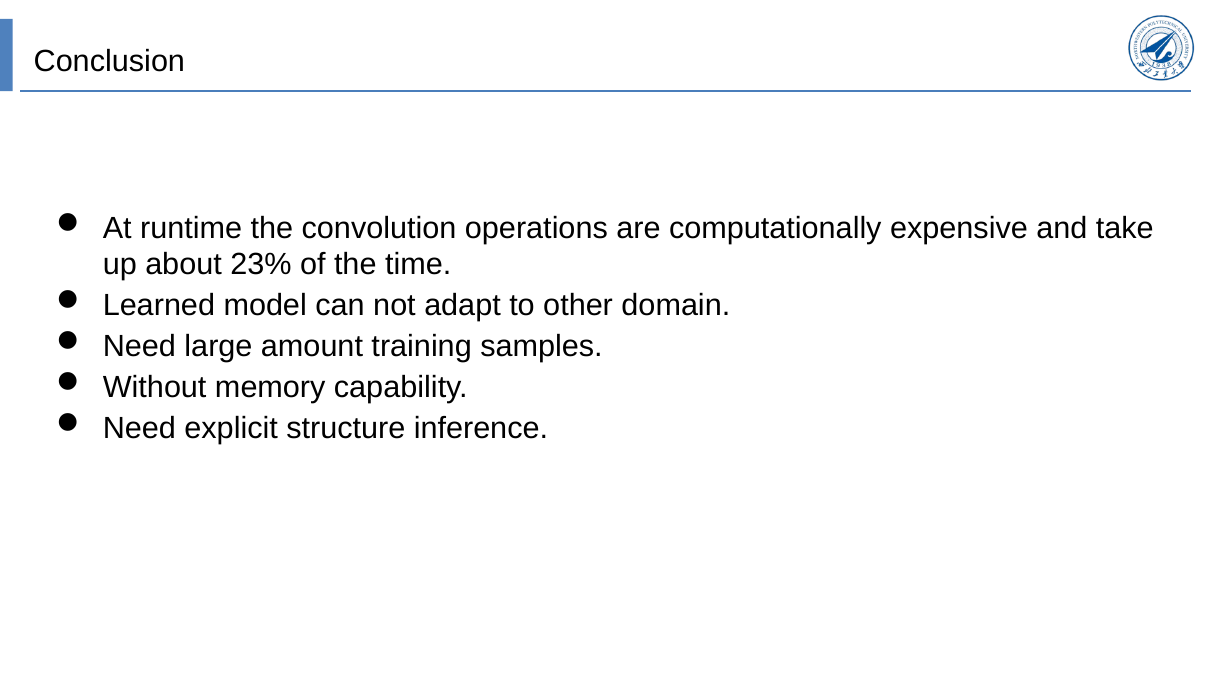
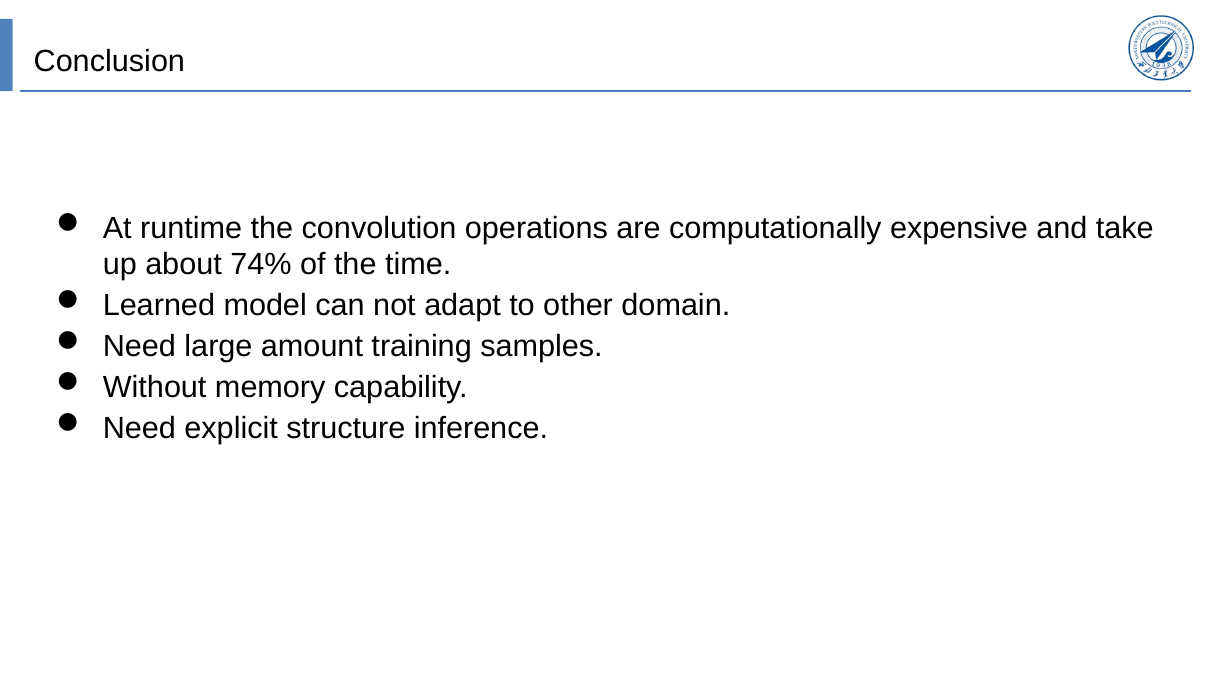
23%: 23% -> 74%
